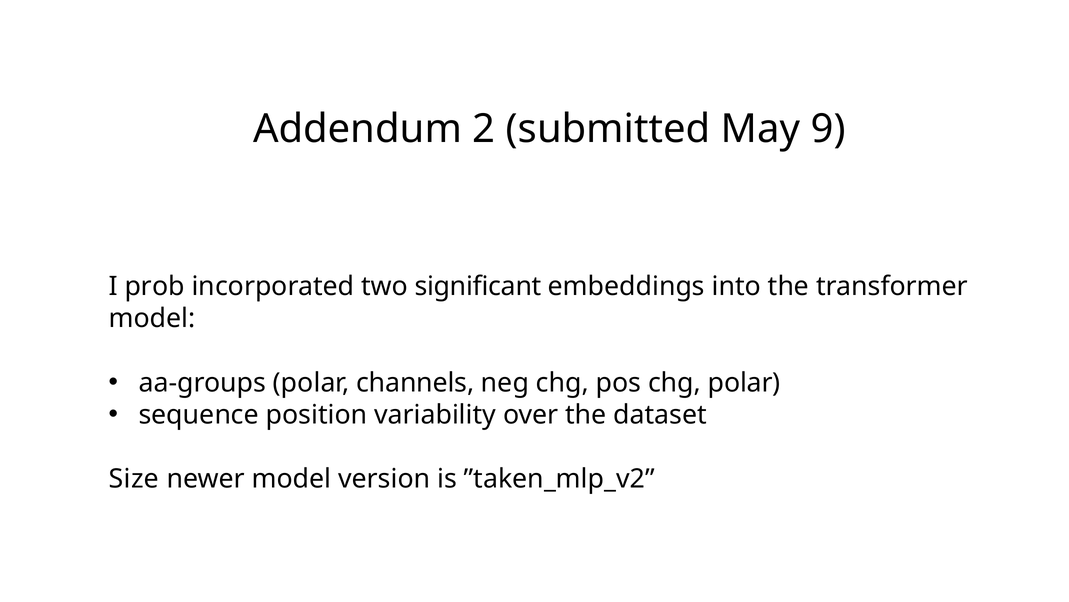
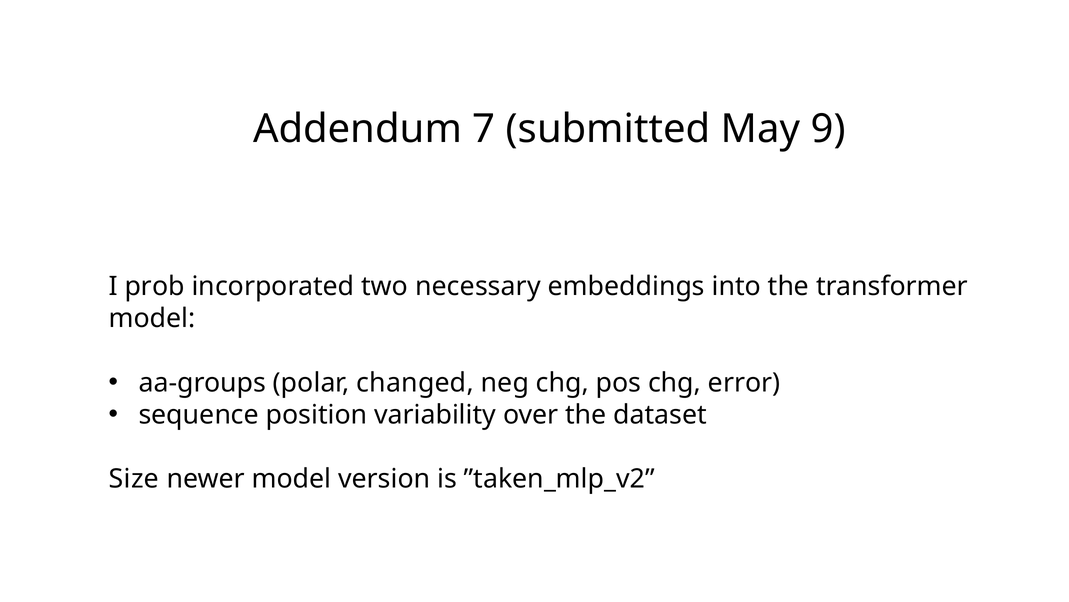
2: 2 -> 7
significant: significant -> necessary
channels: channels -> changed
chg polar: polar -> error
